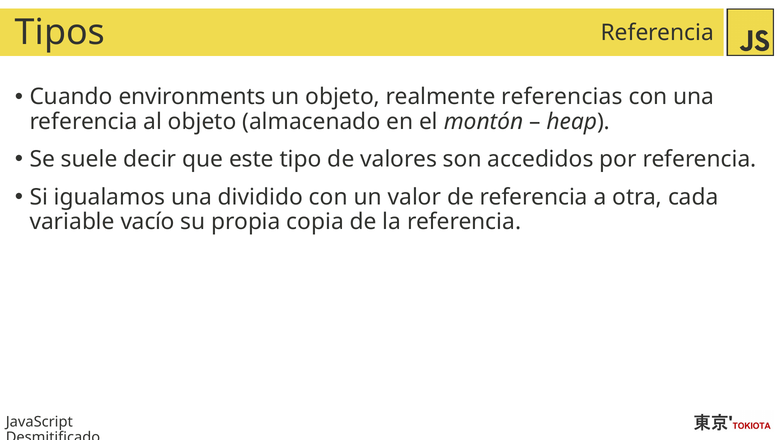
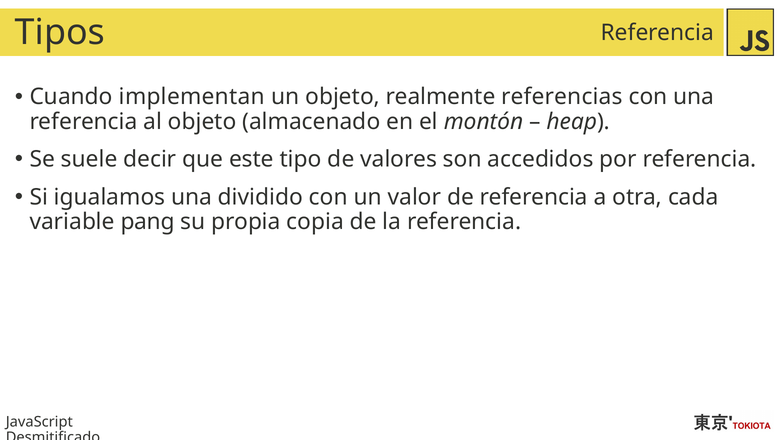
environments: environments -> implementan
vacío: vacío -> pang
